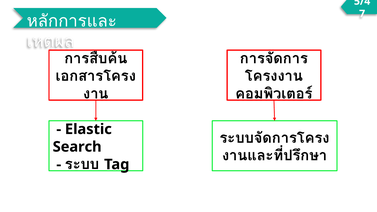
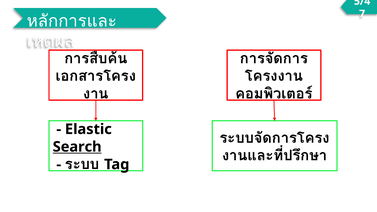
Search underline: none -> present
